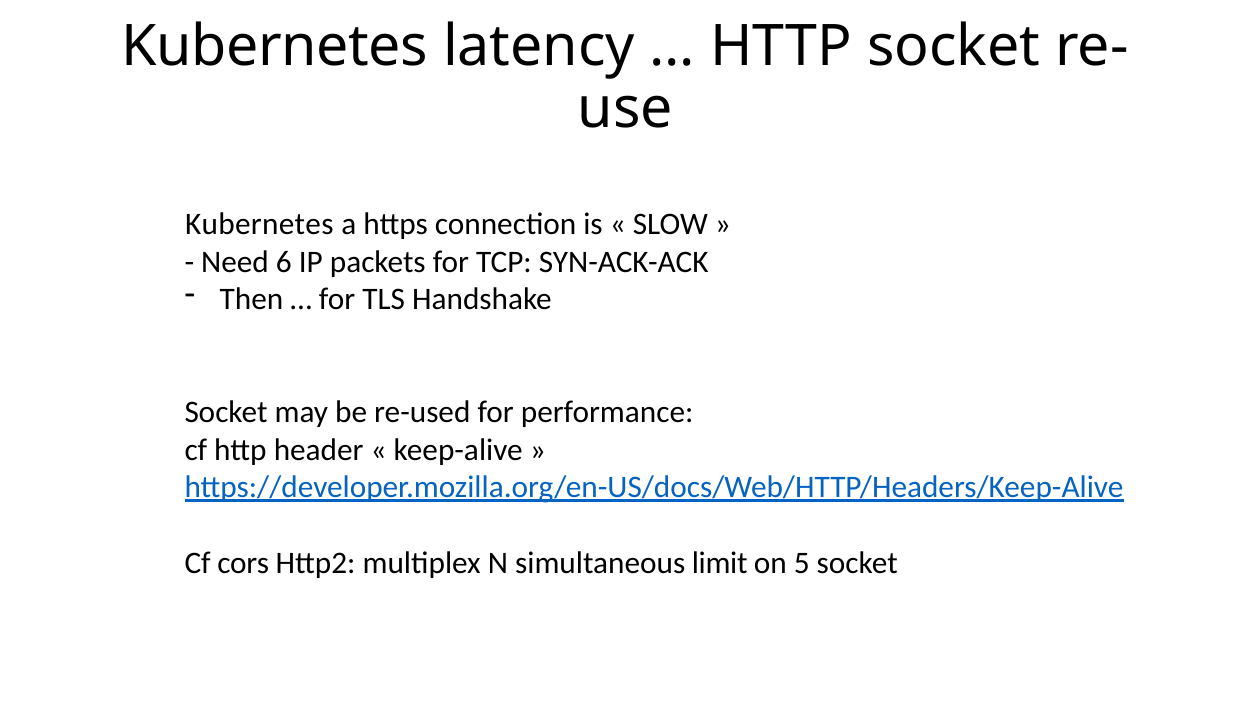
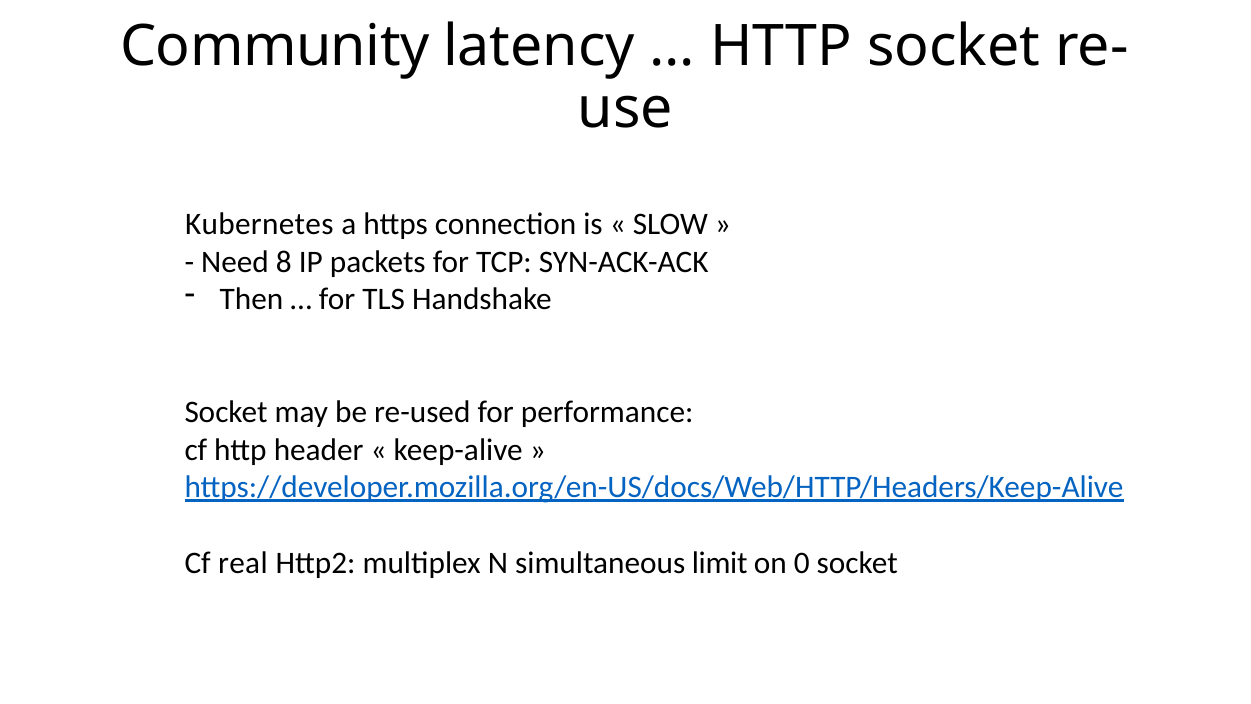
Kubernetes at (275, 47): Kubernetes -> Community
6: 6 -> 8
cors: cors -> real
5: 5 -> 0
